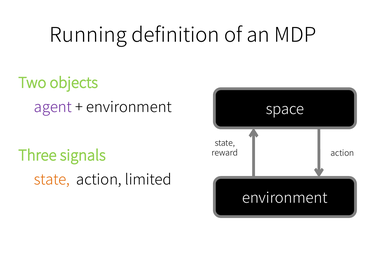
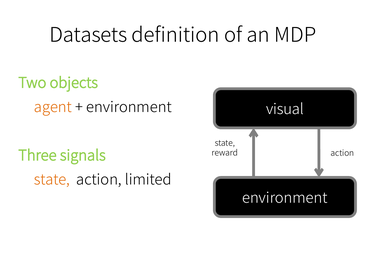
Running: Running -> Datasets
agent colour: purple -> orange
space: space -> visual
